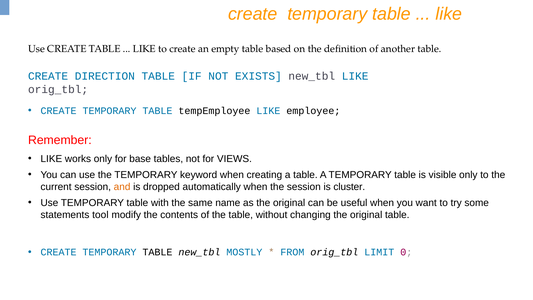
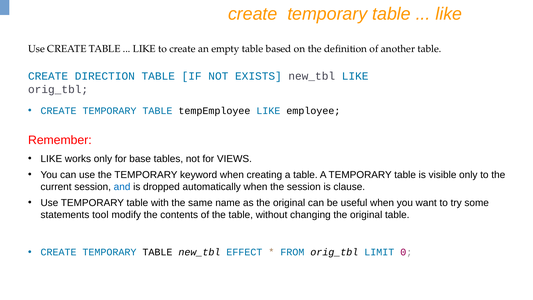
and colour: orange -> blue
cluster: cluster -> clause
MOSTLY: MOSTLY -> EFFECT
